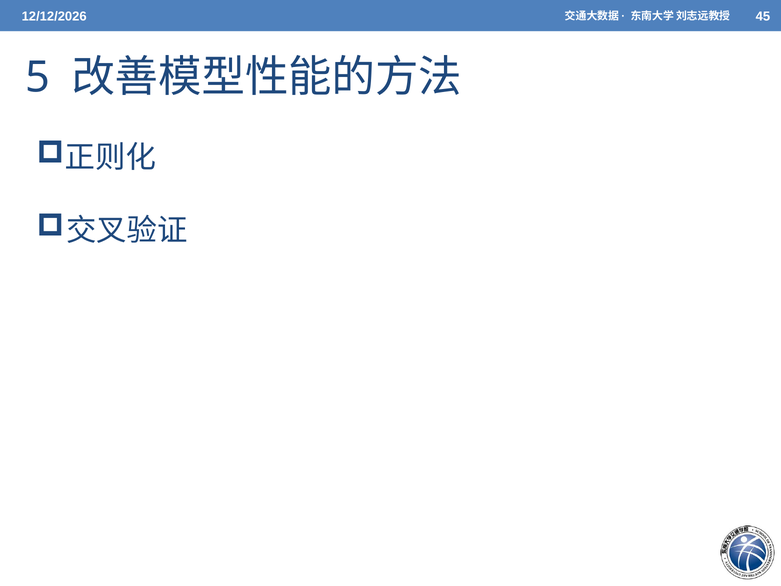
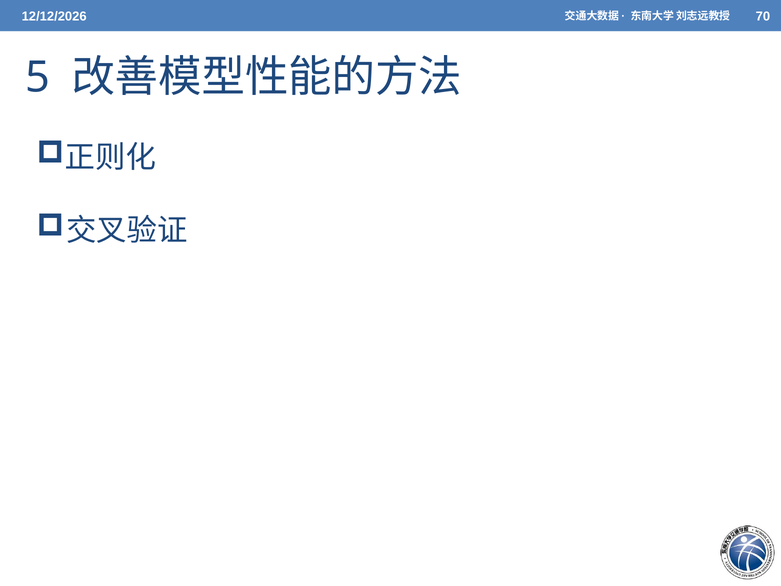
45: 45 -> 70
